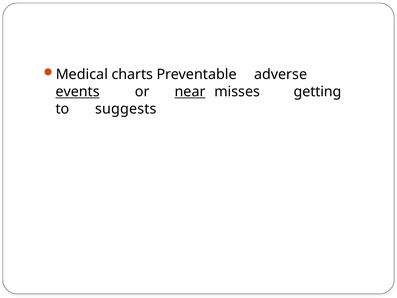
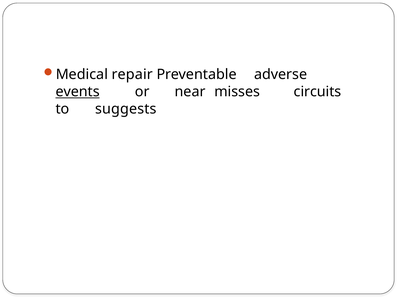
charts: charts -> repair
near underline: present -> none
getting: getting -> circuits
